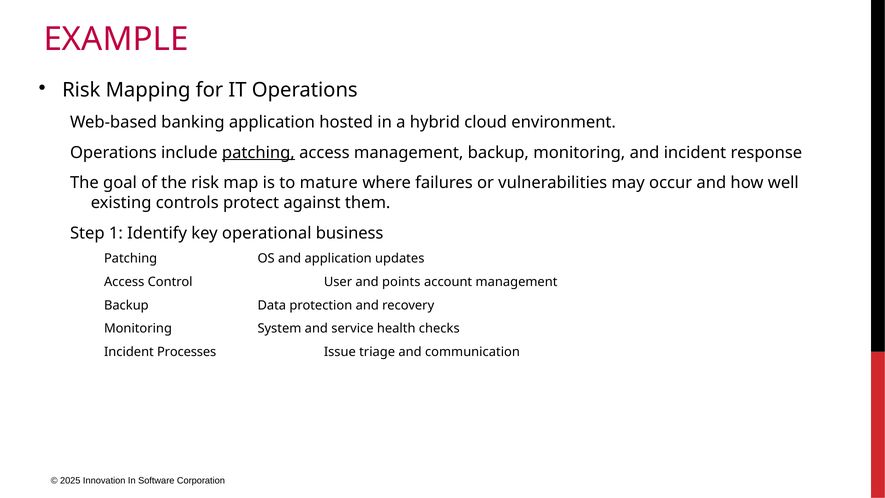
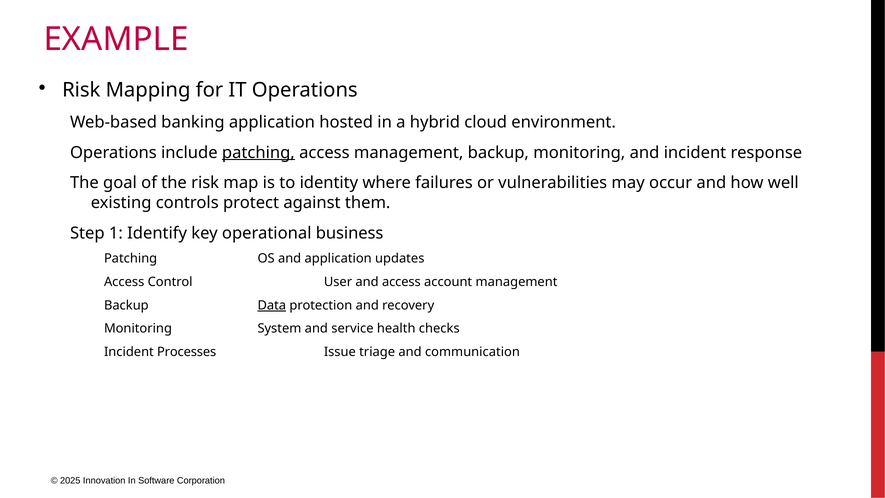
mature: mature -> identity
and points: points -> access
Data underline: none -> present
